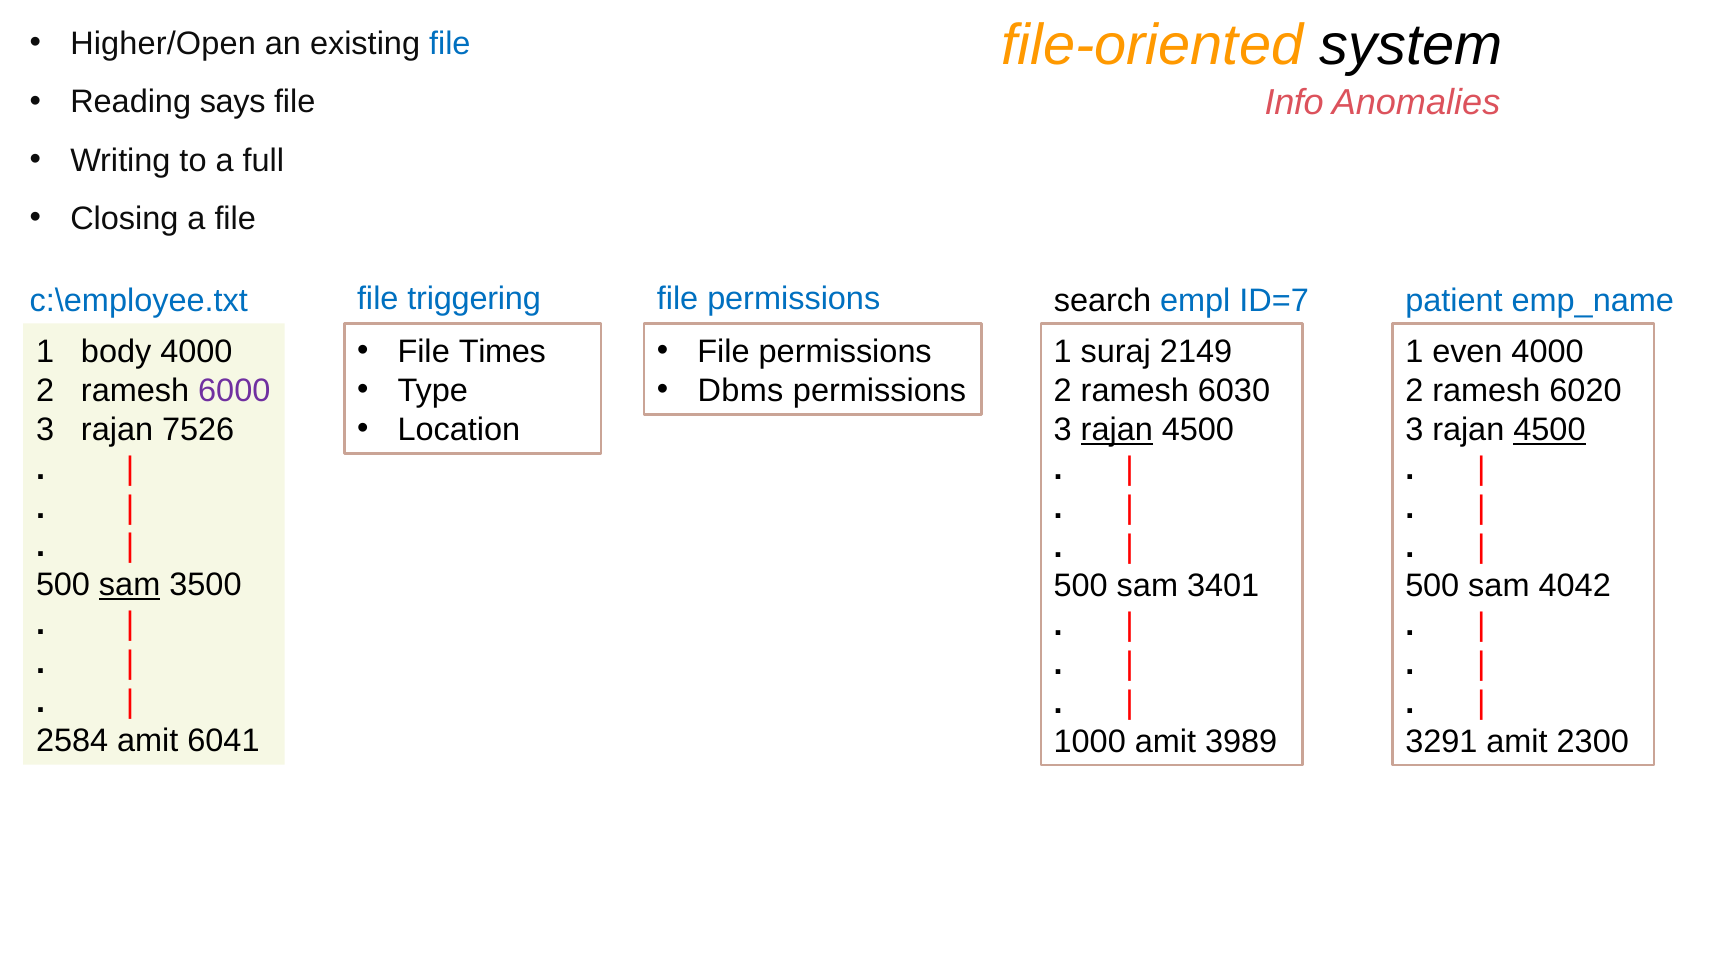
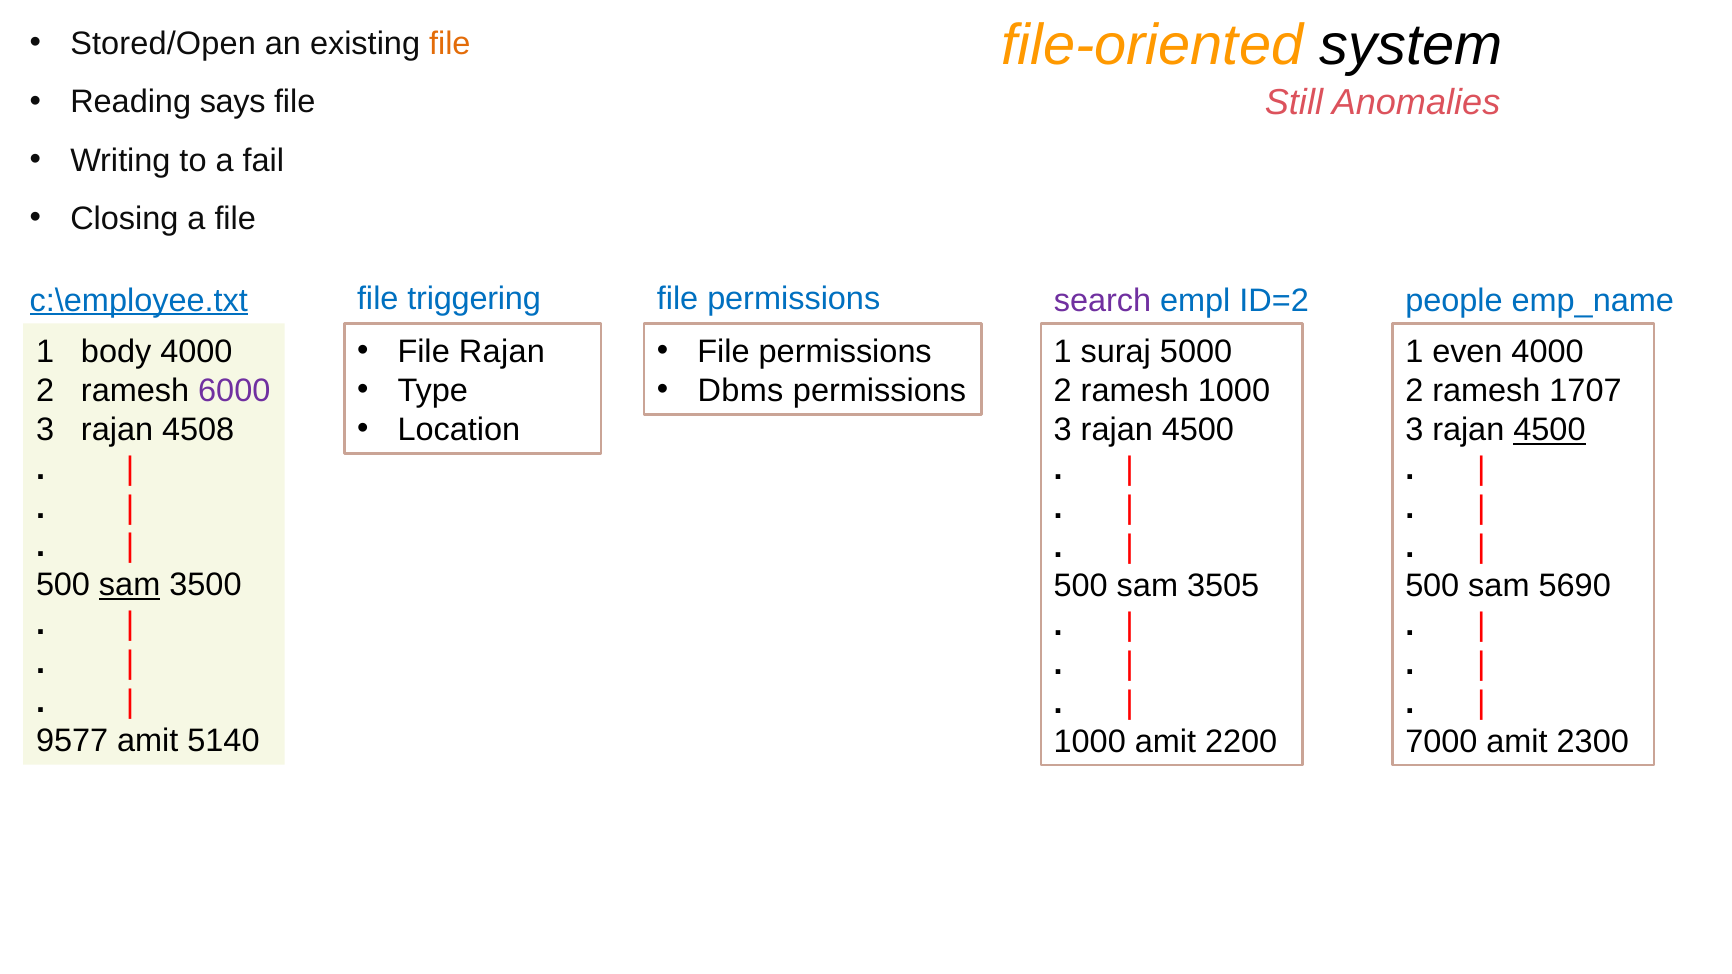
Higher/Open: Higher/Open -> Stored/Open
file at (450, 44) colour: blue -> orange
Info: Info -> Still
full: full -> fail
search colour: black -> purple
ID=7: ID=7 -> ID=2
c:\employee.txt underline: none -> present
patient: patient -> people
File Times: Times -> Rajan
2149: 2149 -> 5000
ramesh 6030: 6030 -> 1000
6020: 6020 -> 1707
7526: 7526 -> 4508
rajan at (1117, 430) underline: present -> none
3401: 3401 -> 3505
4042: 4042 -> 5690
2584: 2584 -> 9577
6041: 6041 -> 5140
3989: 3989 -> 2200
3291: 3291 -> 7000
